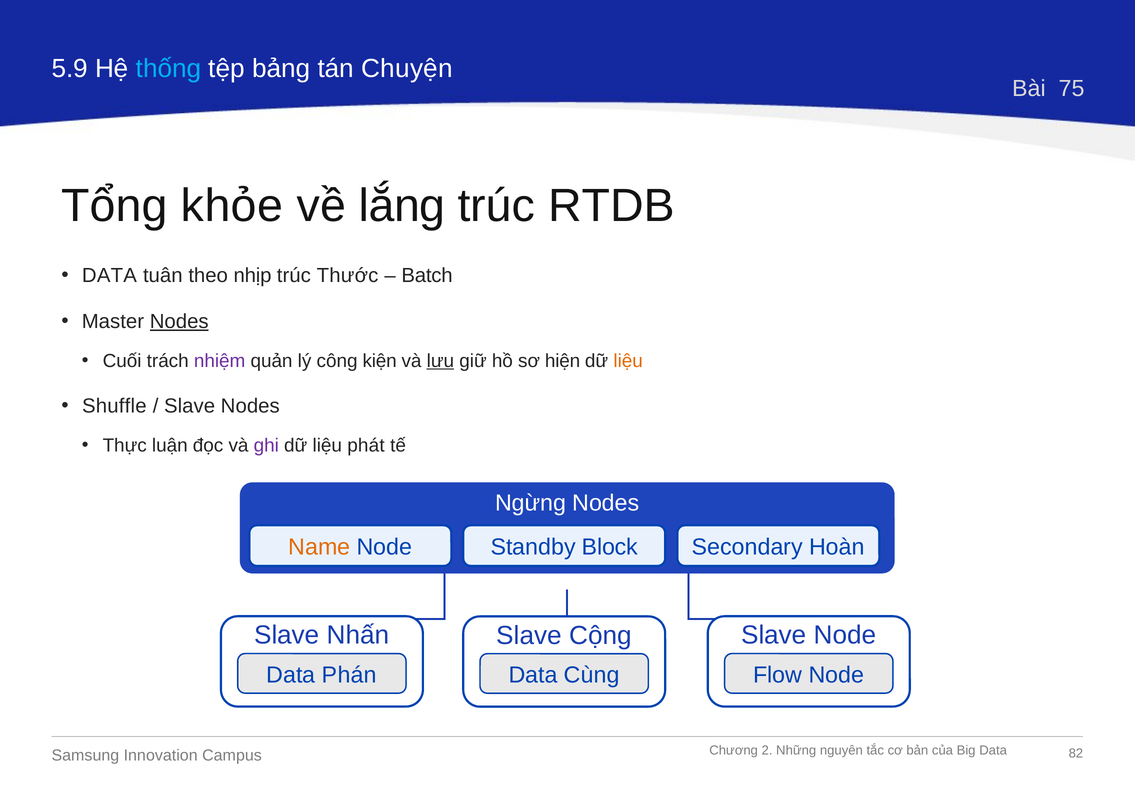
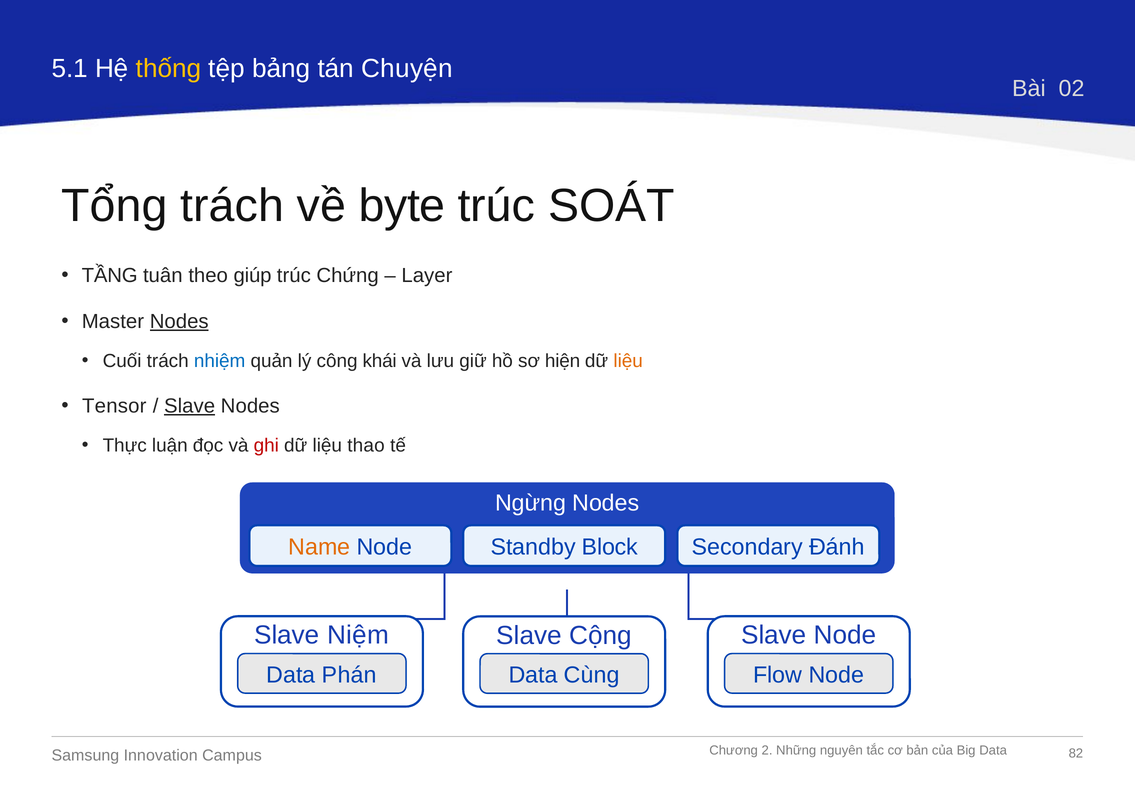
5.9: 5.9 -> 5.1
thống colour: light blue -> yellow
75: 75 -> 02
Tổng khỏe: khỏe -> trách
lắng: lắng -> byte
RTDB: RTDB -> SOÁT
DATA at (109, 276): DATA -> TẦNG
nhịp: nhịp -> giúp
Thước: Thước -> Chứng
Batch: Batch -> Layer
nhiệm colour: purple -> blue
kiện: kiện -> khái
lưu underline: present -> none
Shuffle: Shuffle -> Tensor
Slave at (190, 406) underline: none -> present
ghi colour: purple -> red
phát: phát -> thao
Hoàn: Hoàn -> Đánh
Nhấn: Nhấn -> Niệm
